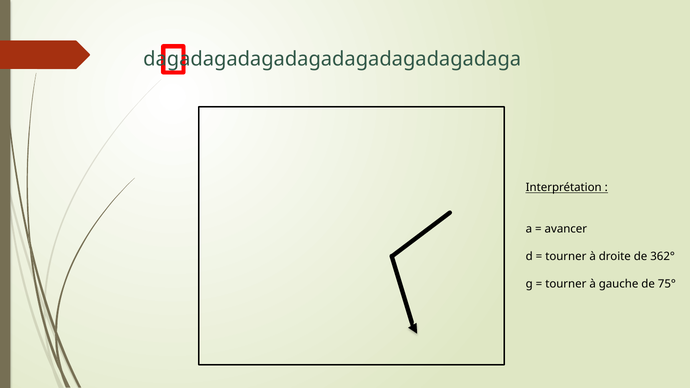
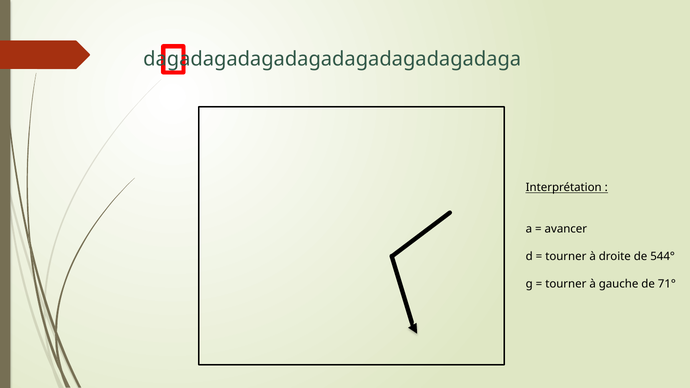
362°: 362° -> 544°
75°: 75° -> 71°
